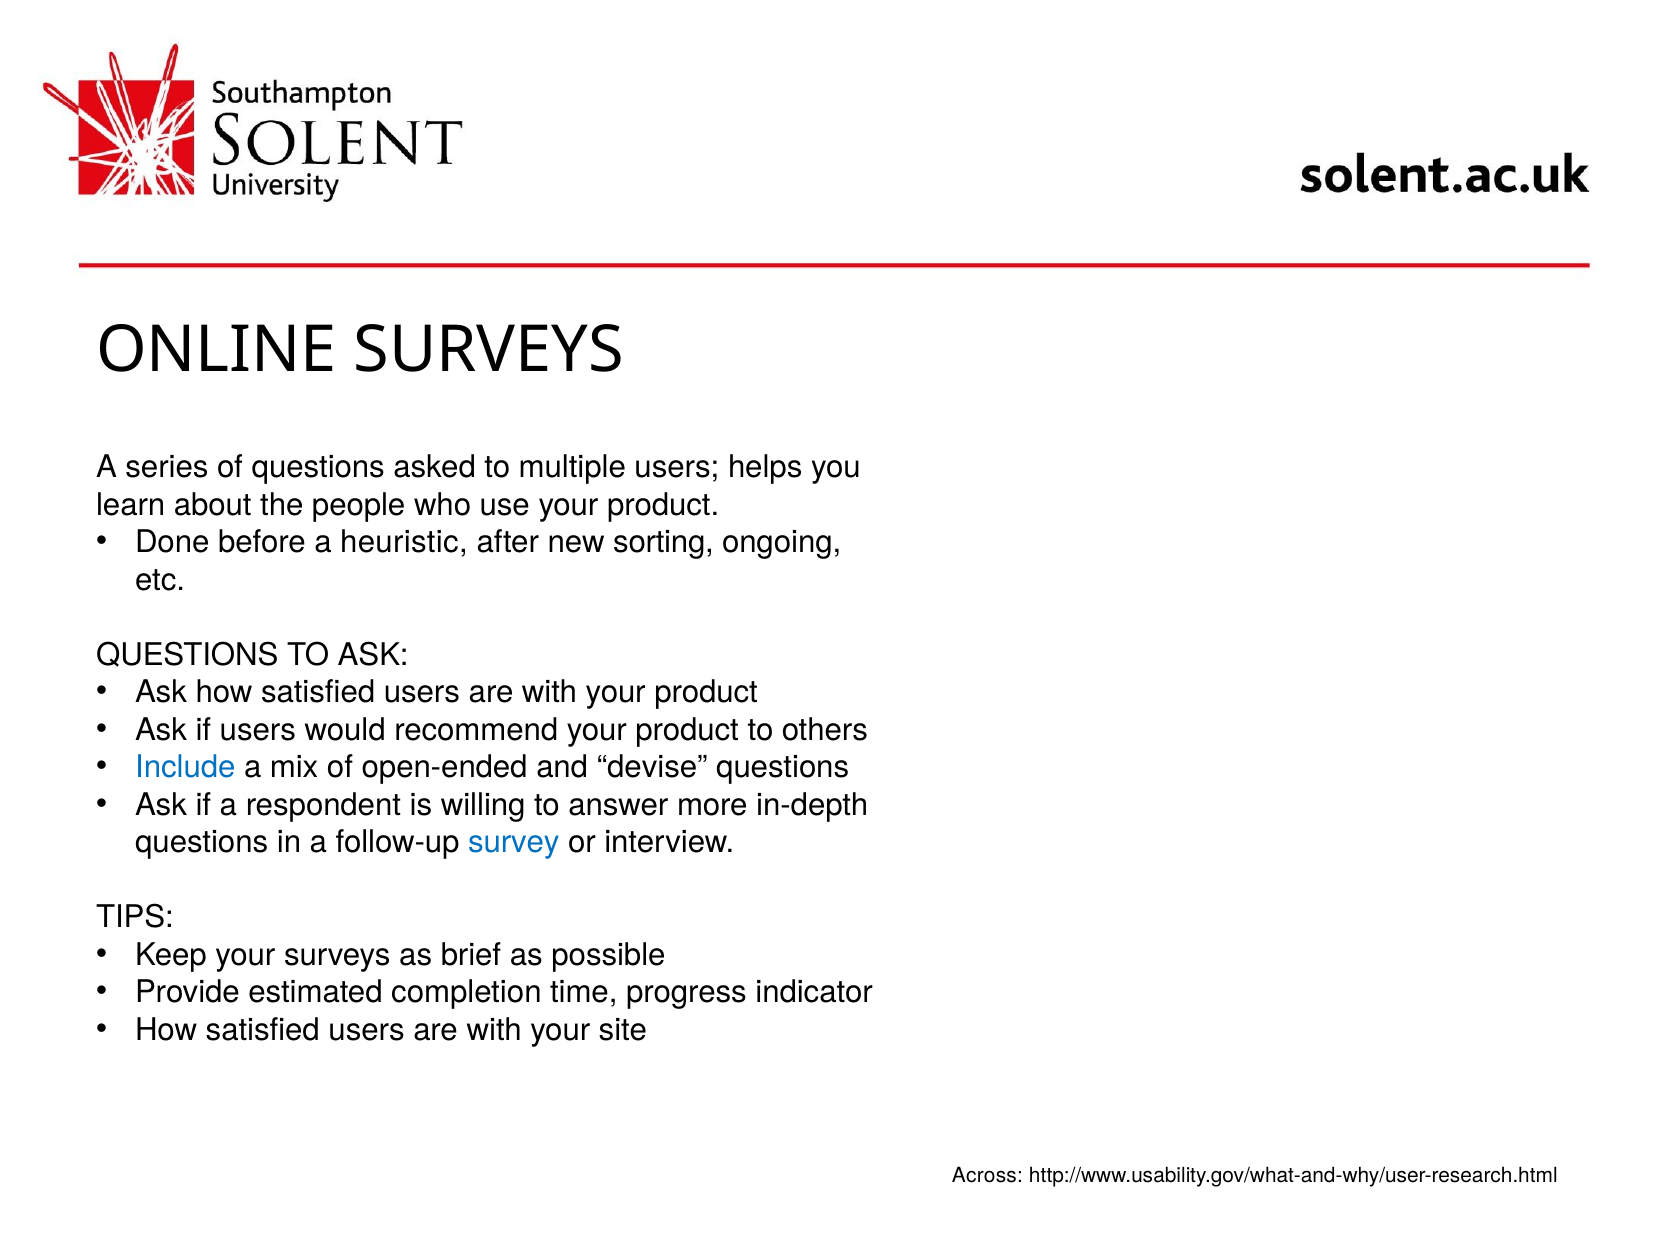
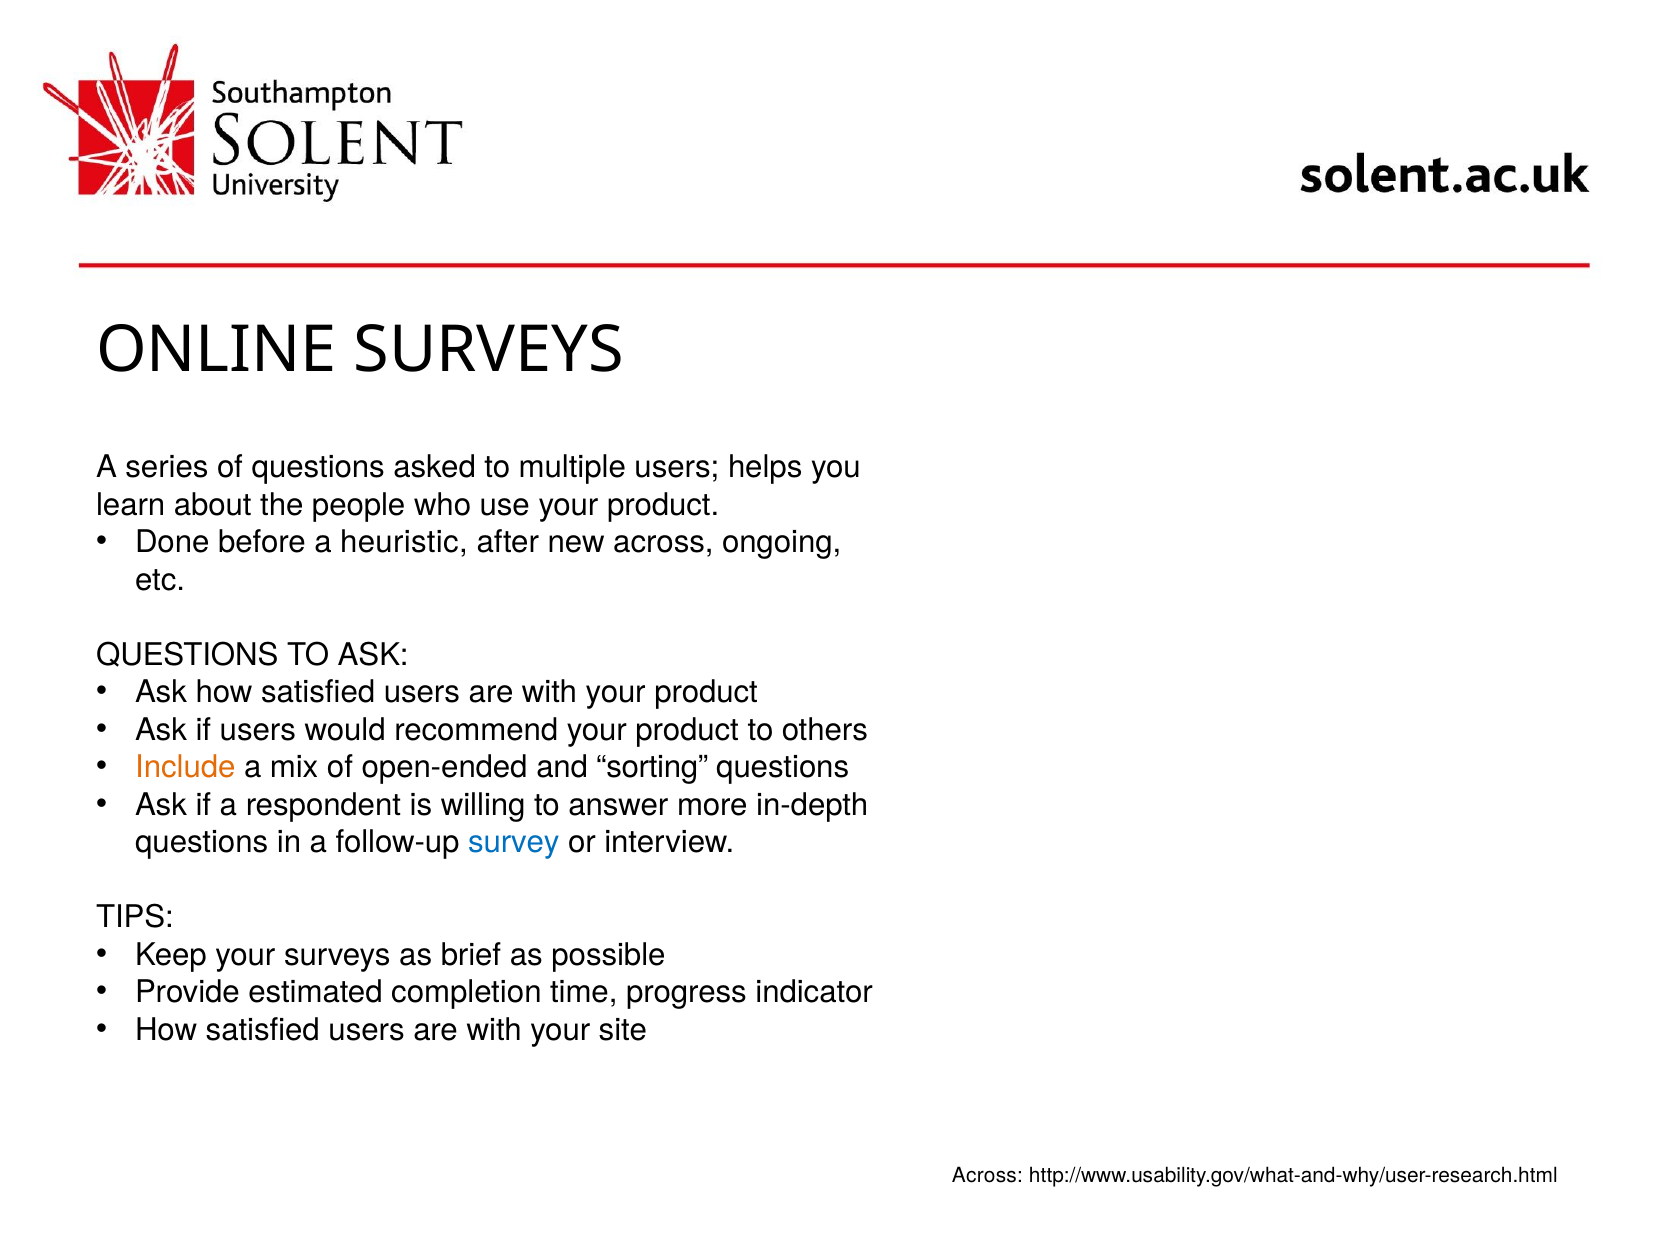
new sorting: sorting -> across
Include colour: blue -> orange
devise: devise -> sorting
